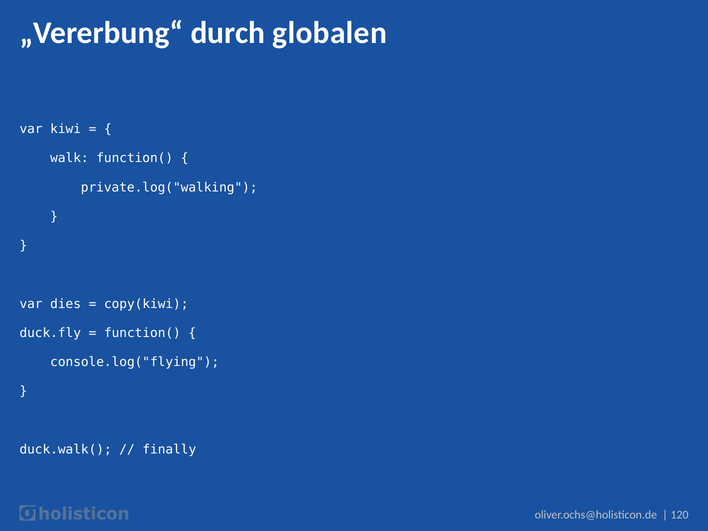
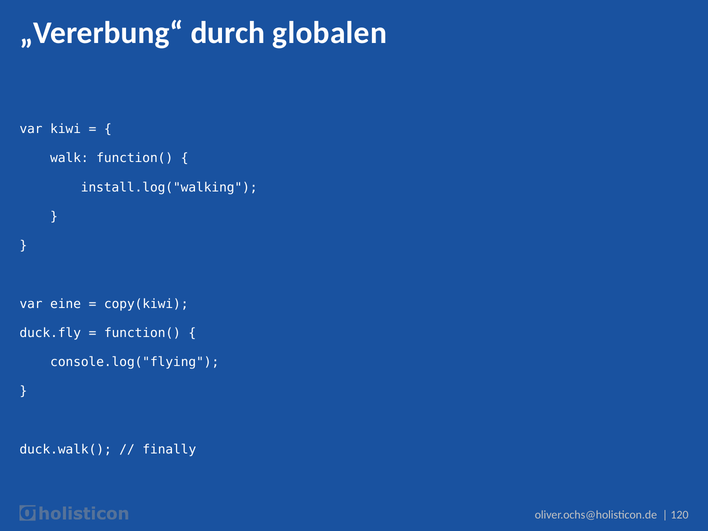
private.log("walking: private.log("walking -> install.log("walking
dies: dies -> eine
